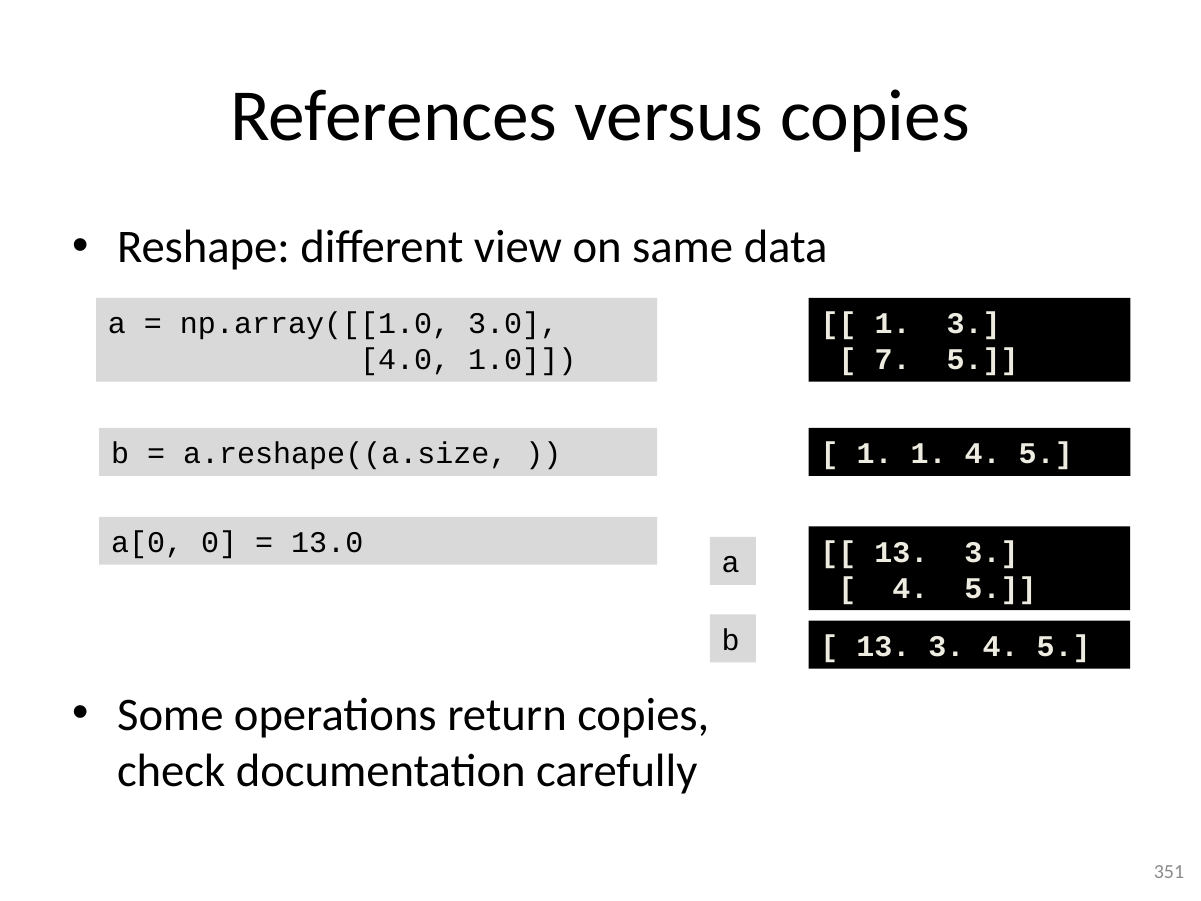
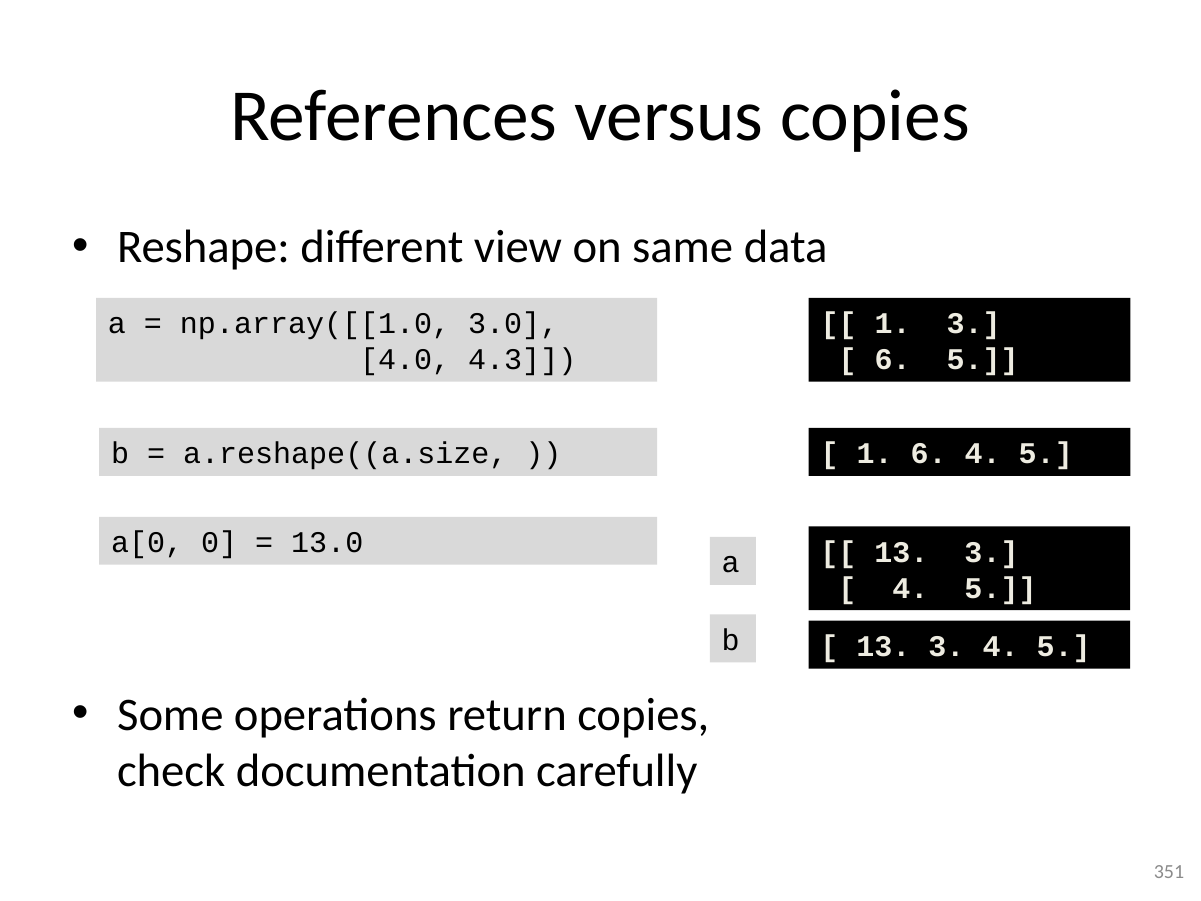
1.0: 1.0 -> 4.3
7 at (893, 360): 7 -> 6
1 1: 1 -> 6
